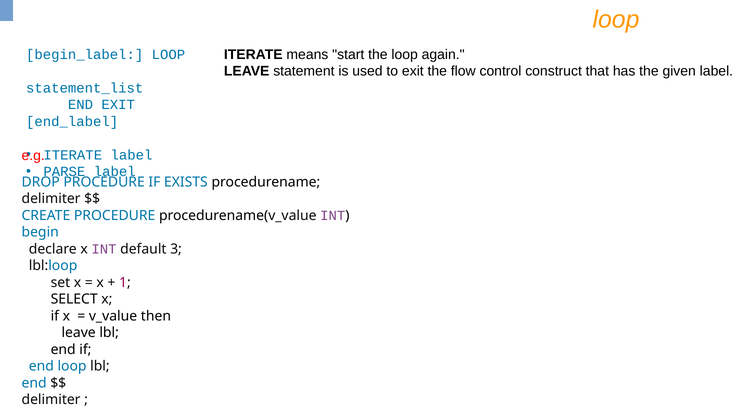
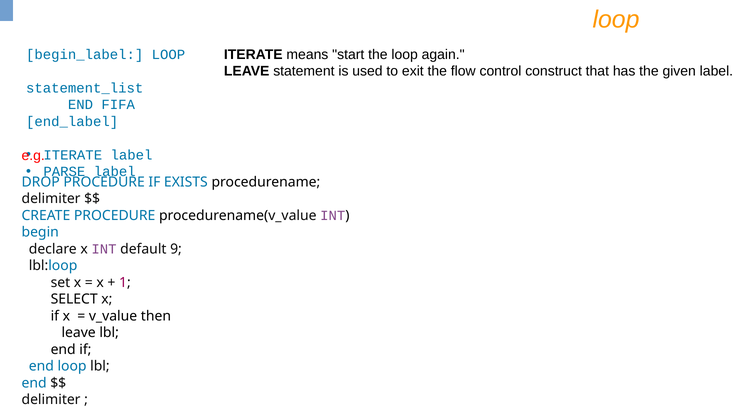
END EXIT: EXIT -> FIFA
3: 3 -> 9
